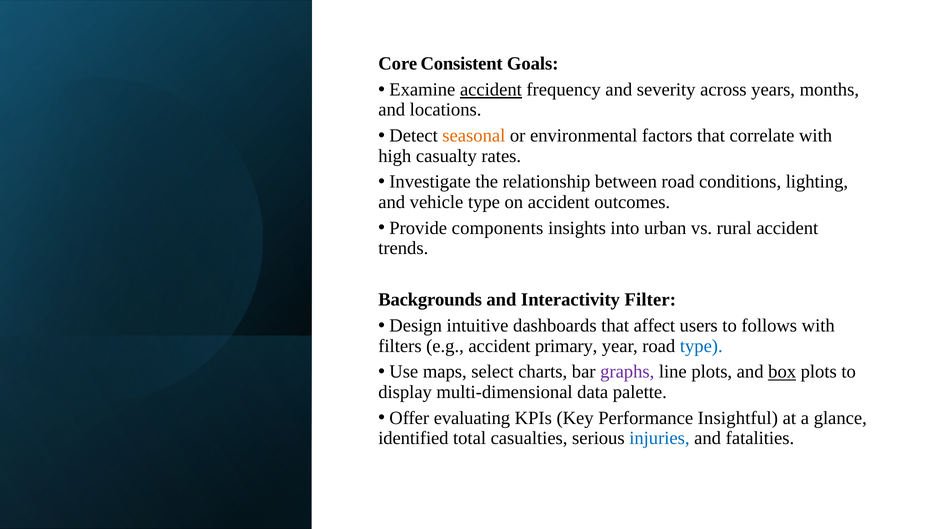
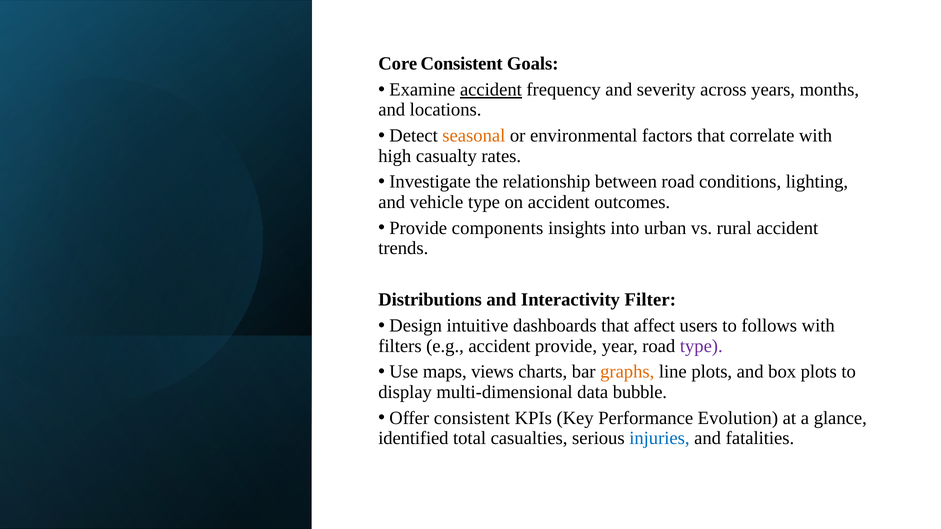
Backgrounds: Backgrounds -> Distributions
accident primary: primary -> provide
type at (701, 346) colour: blue -> purple
select: select -> views
graphs colour: purple -> orange
box underline: present -> none
palette: palette -> bubble
Offer evaluating: evaluating -> consistent
Insightful: Insightful -> Evolution
